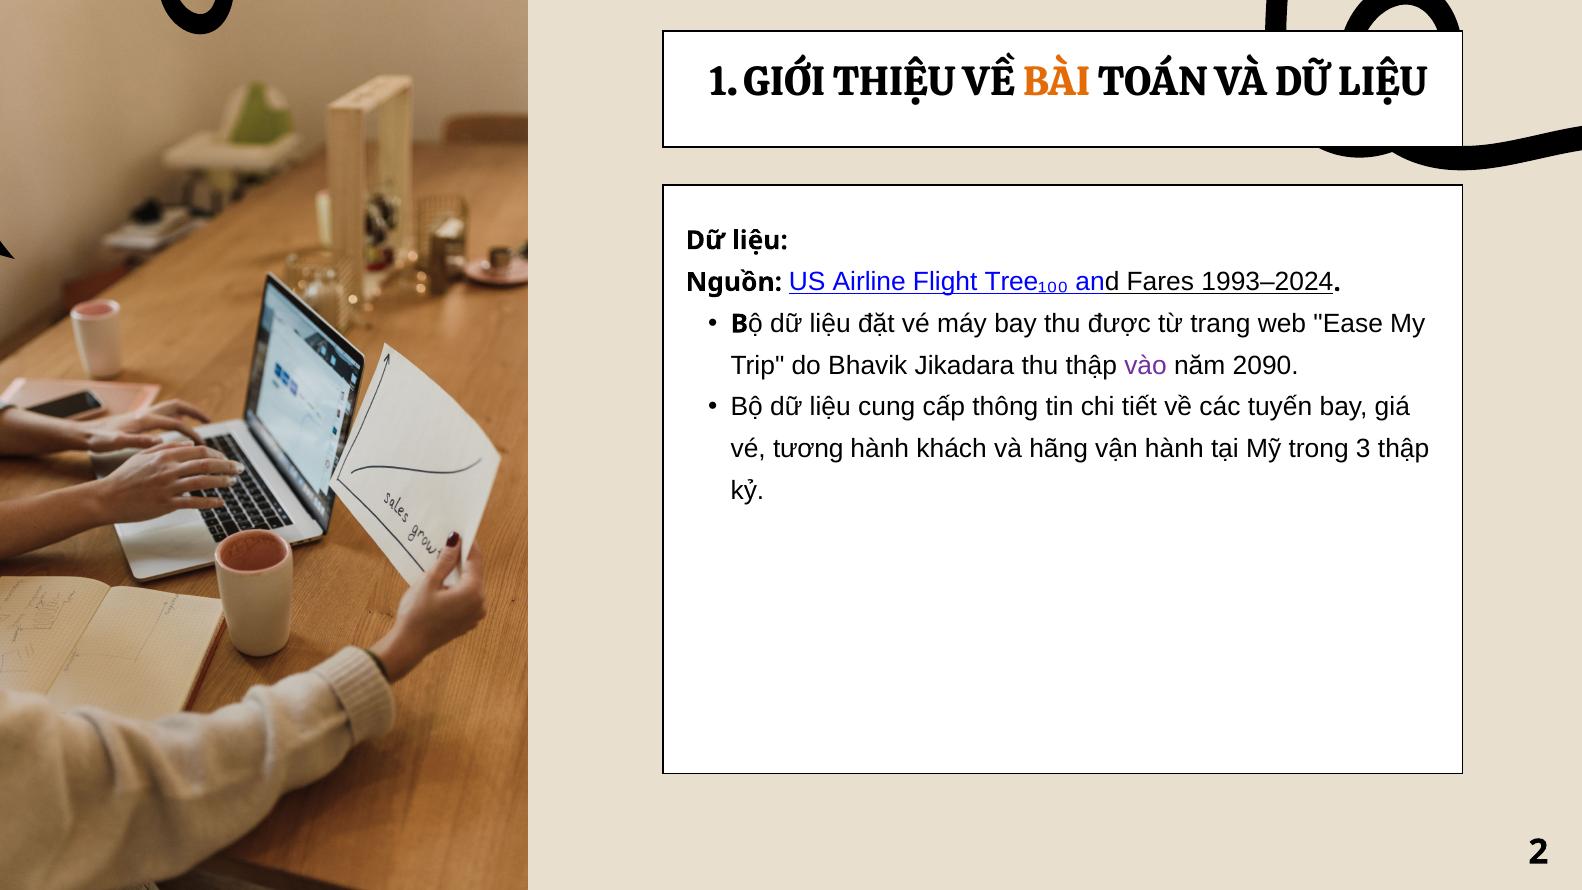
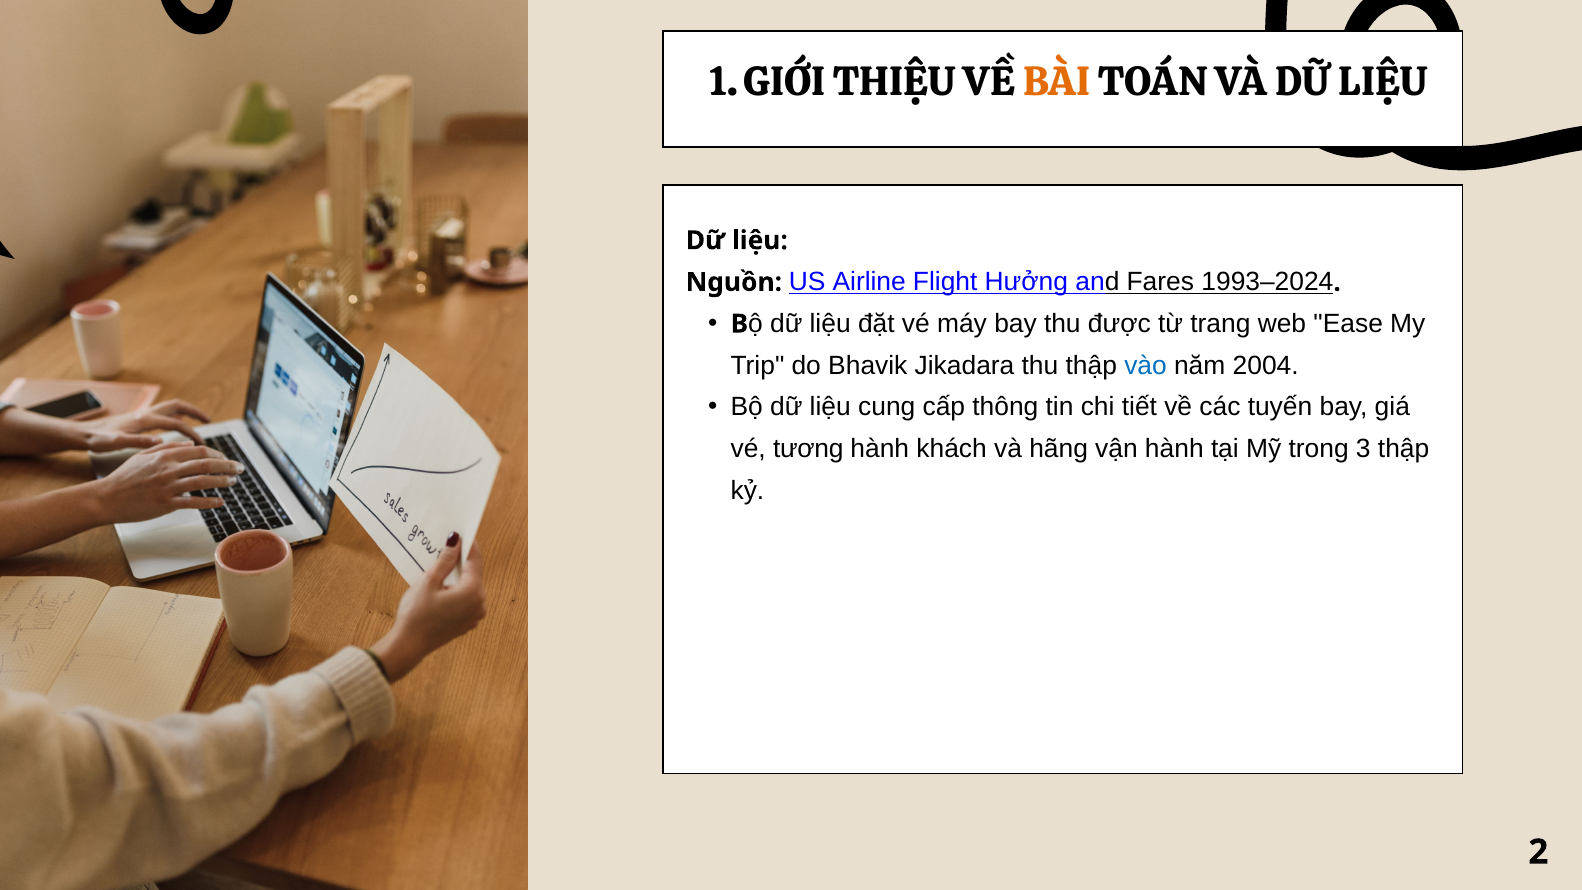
Tree₁₀₀: Tree₁₀₀ -> Hưởng
vào colour: purple -> blue
2090: 2090 -> 2004
